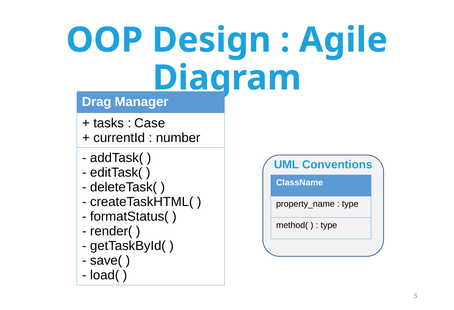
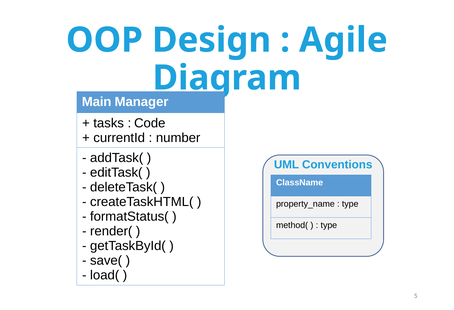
Drag: Drag -> Main
Case: Case -> Code
